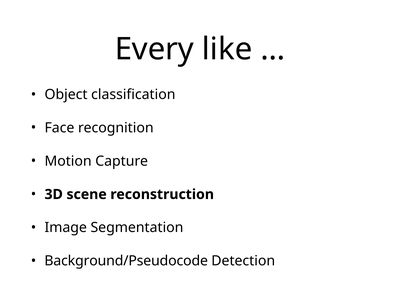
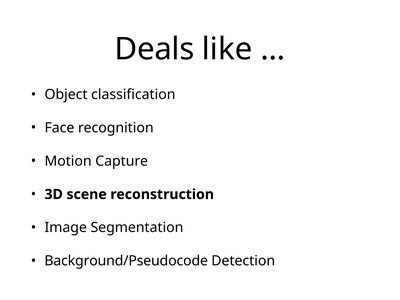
Every: Every -> Deals
